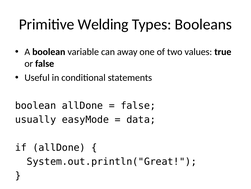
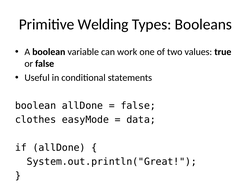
away: away -> work
usually: usually -> clothes
